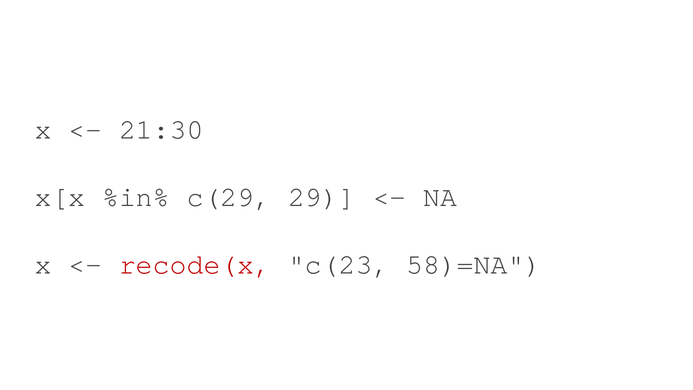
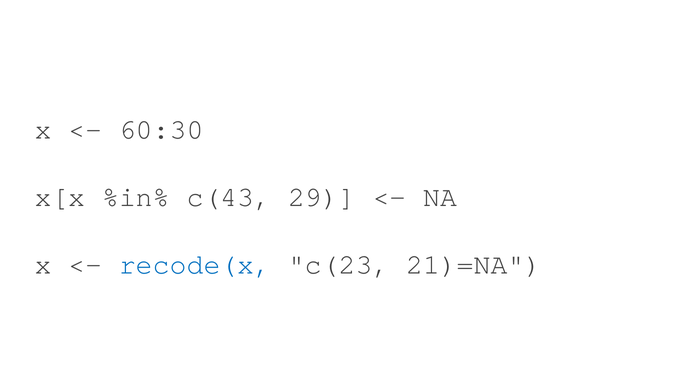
21:30: 21:30 -> 60:30
c(29: c(29 -> c(43
recode(x colour: red -> blue
58)=NA: 58)=NA -> 21)=NA
